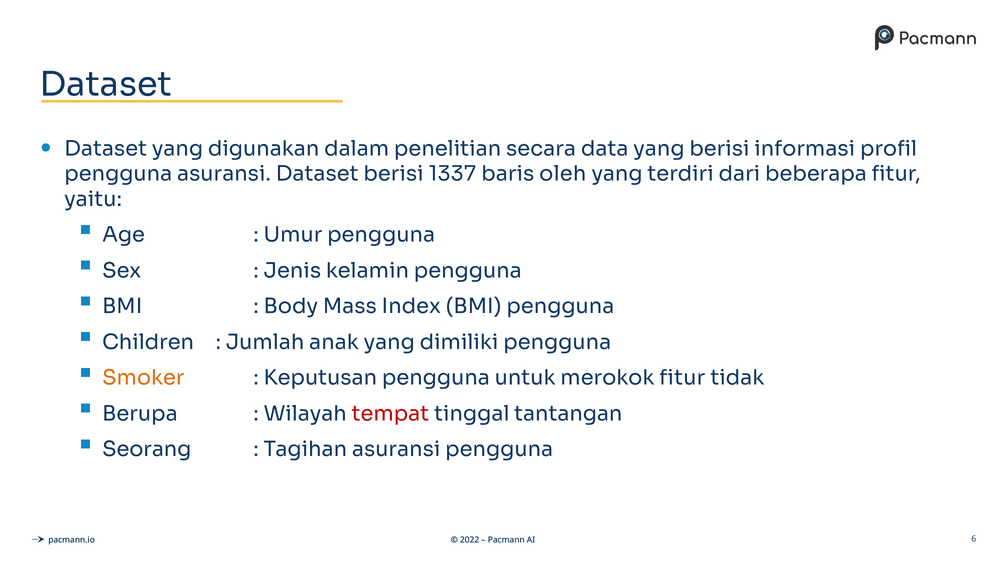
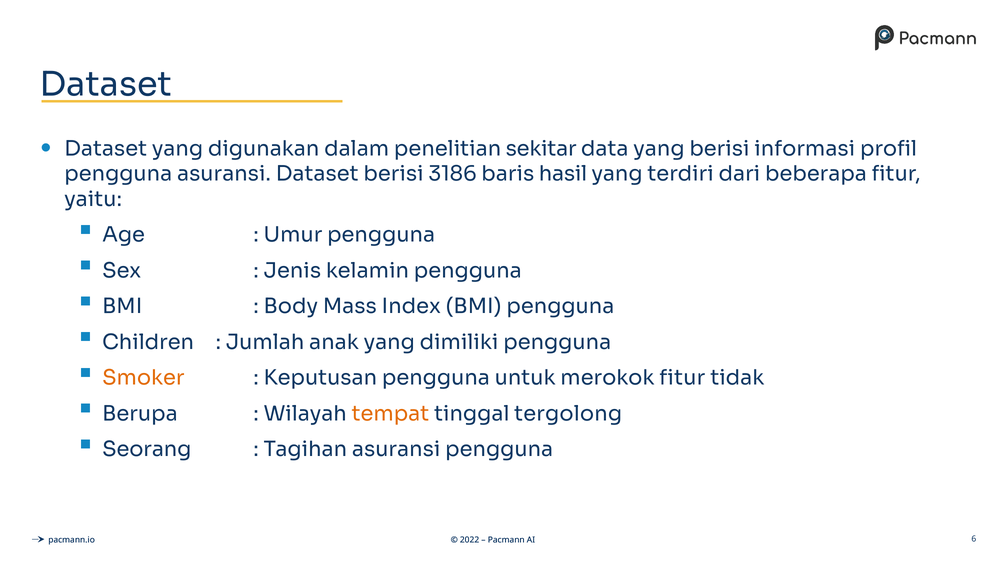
secara: secara -> sekitar
1337: 1337 -> 3186
oleh: oleh -> hasil
tempat colour: red -> orange
tantangan: tantangan -> tergolong
